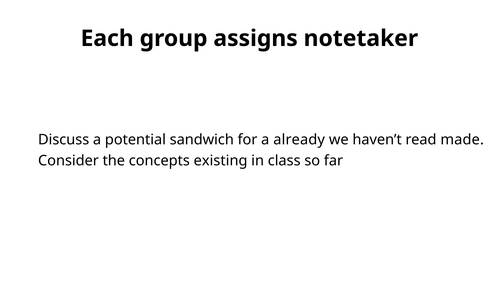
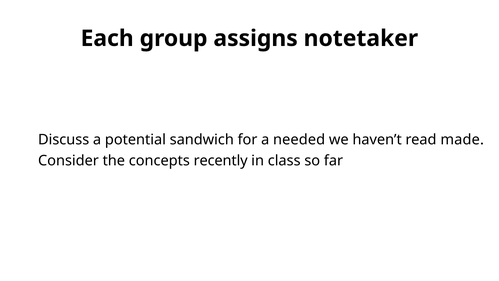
already: already -> needed
existing: existing -> recently
